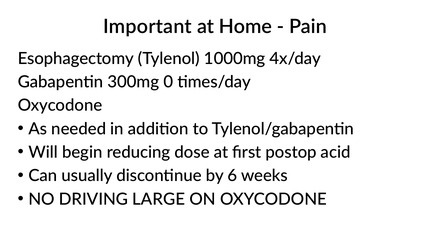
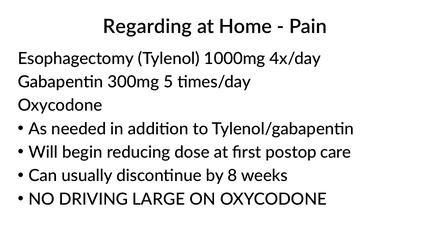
Important: Important -> Regarding
0: 0 -> 5
acid: acid -> care
6: 6 -> 8
